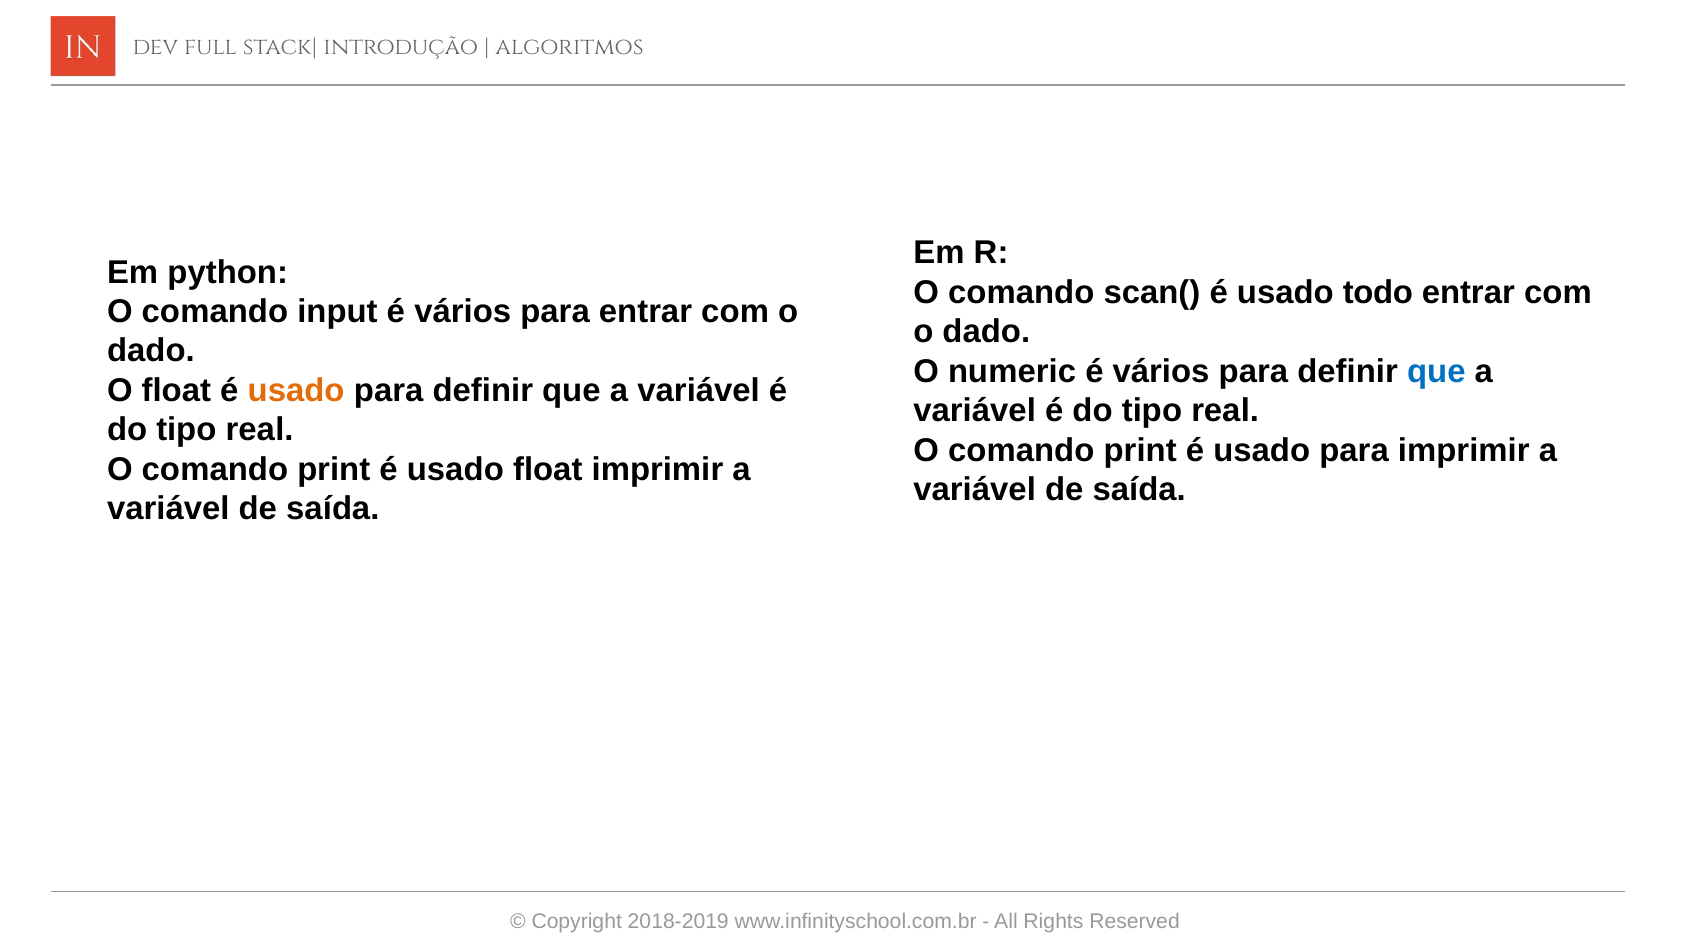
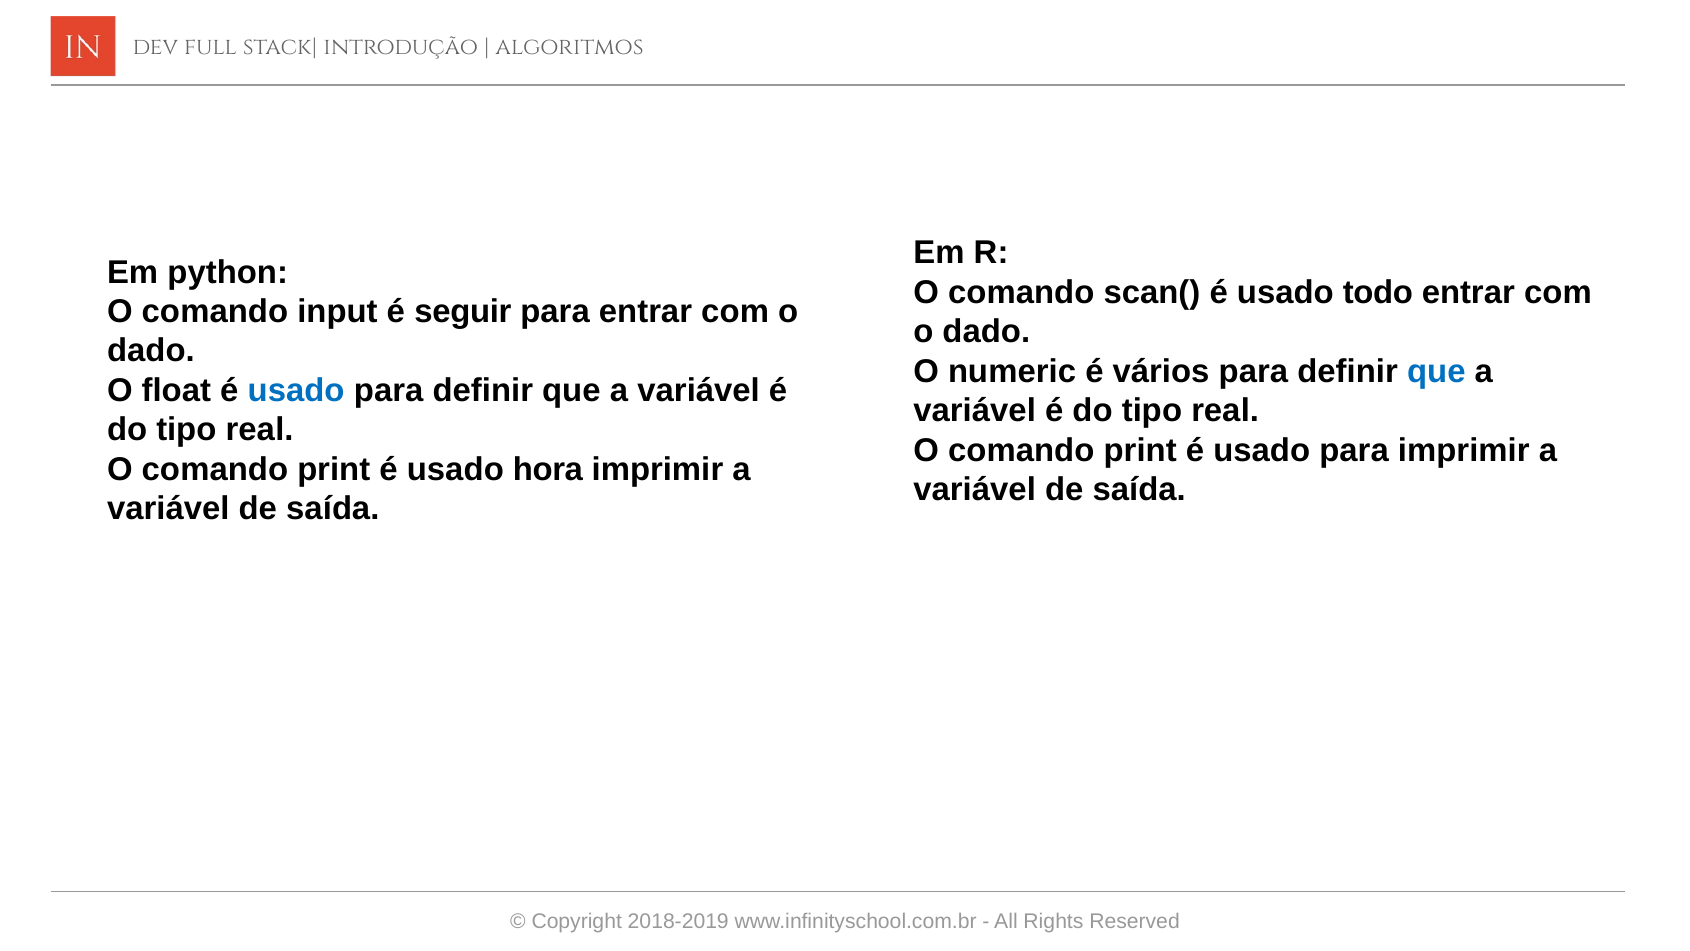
input é vários: vários -> seguir
usado at (296, 390) colour: orange -> blue
usado float: float -> hora
